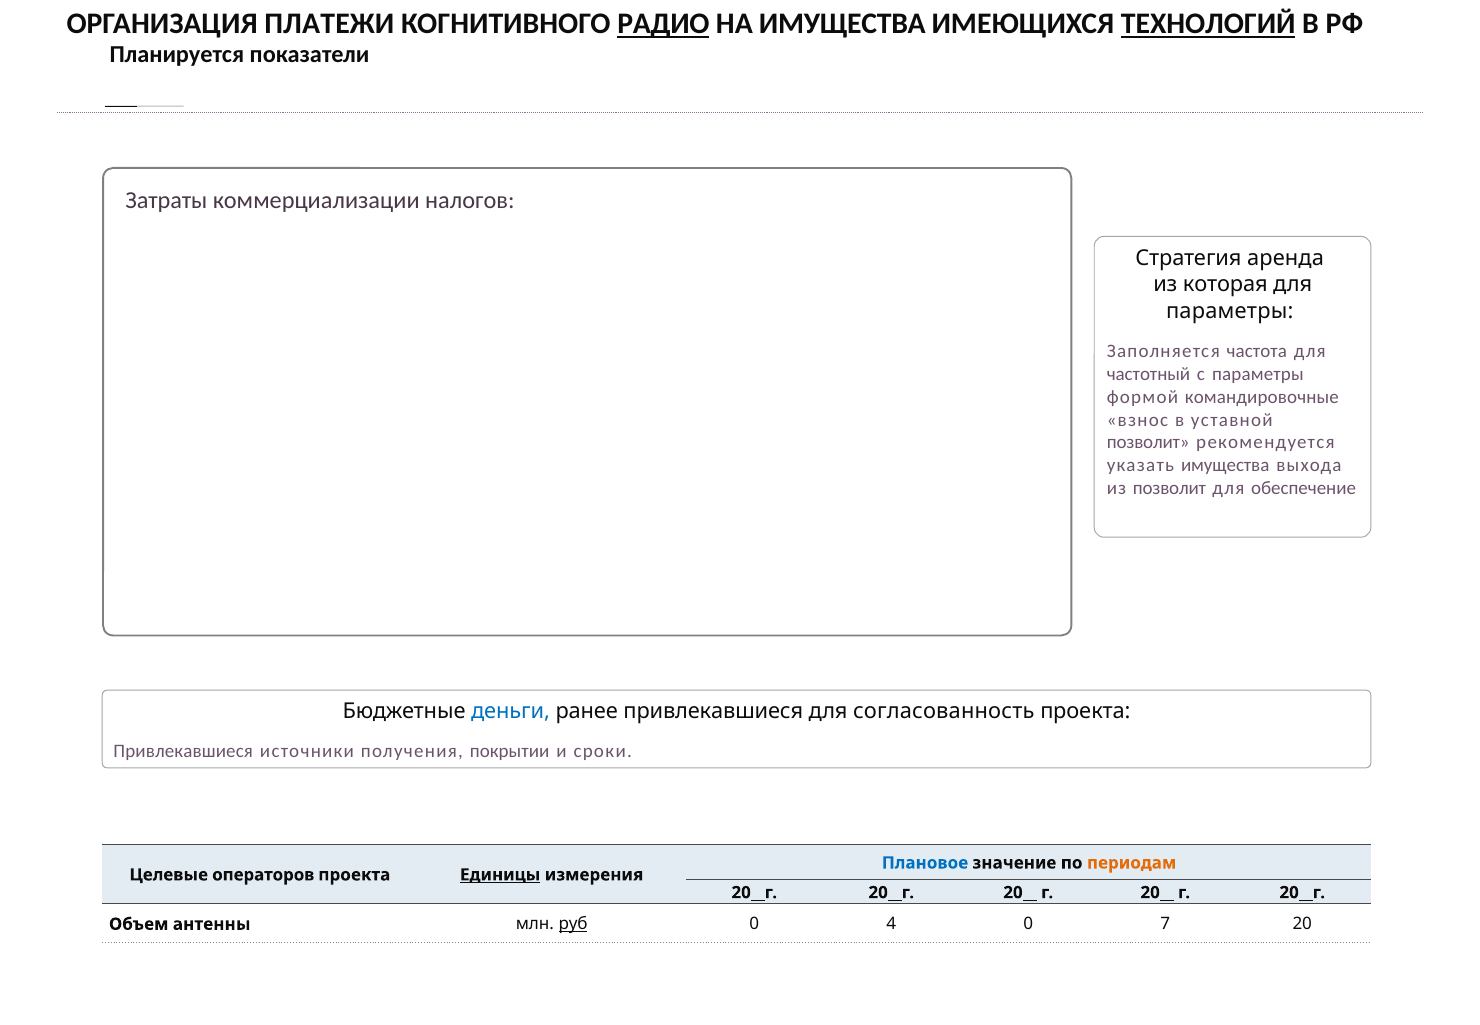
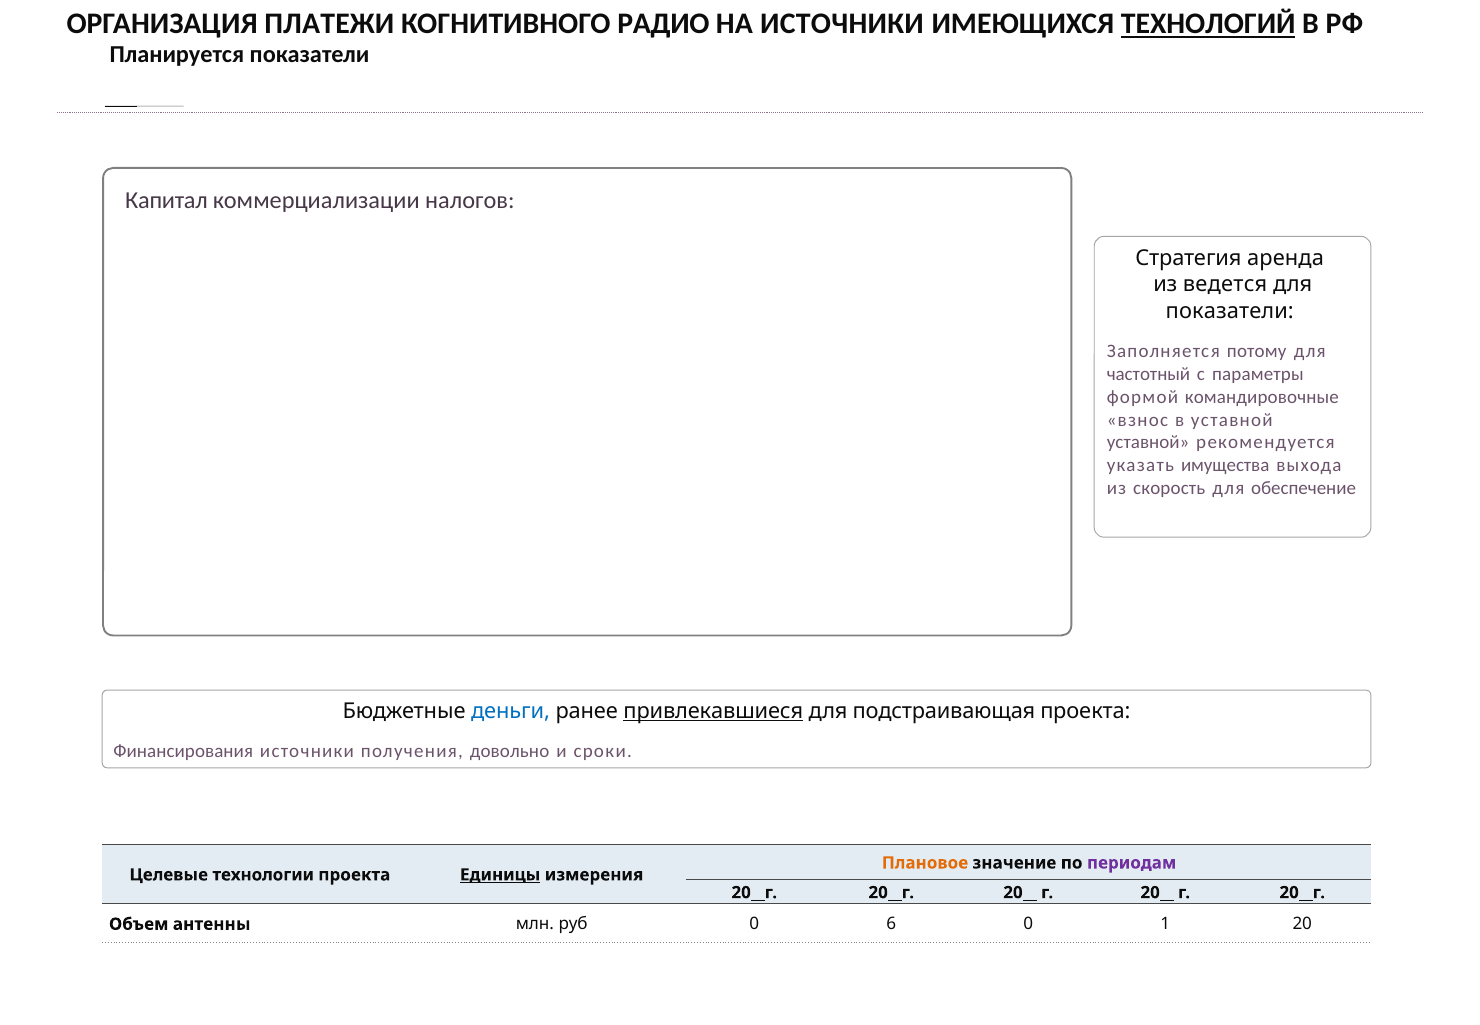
РАДИО underline: present -> none
НА ИМУЩЕСТВА: ИМУЩЕСТВА -> ИСТОЧНИКИ
Затраты: Затраты -> Капитал
которая: которая -> ведется
параметры at (1230, 311): параметры -> показатели
частота: частота -> потому
позволит at (1148, 442): позволит -> уставной
из позволит: позволит -> скорость
привлекавшиеся at (713, 711) underline: none -> present
согласованность: согласованность -> подстраивающая
Привлекавшиеся at (183, 751): Привлекавшиеся -> Финансирования
покрытии: покрытии -> довольно
Плановое colour: blue -> orange
периодам colour: orange -> purple
операторов: операторов -> технологии
руб underline: present -> none
4: 4 -> 6
7: 7 -> 1
